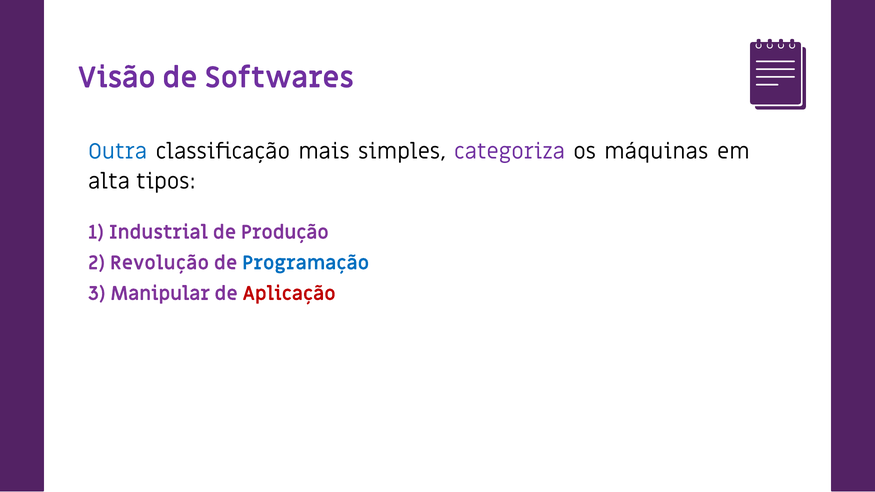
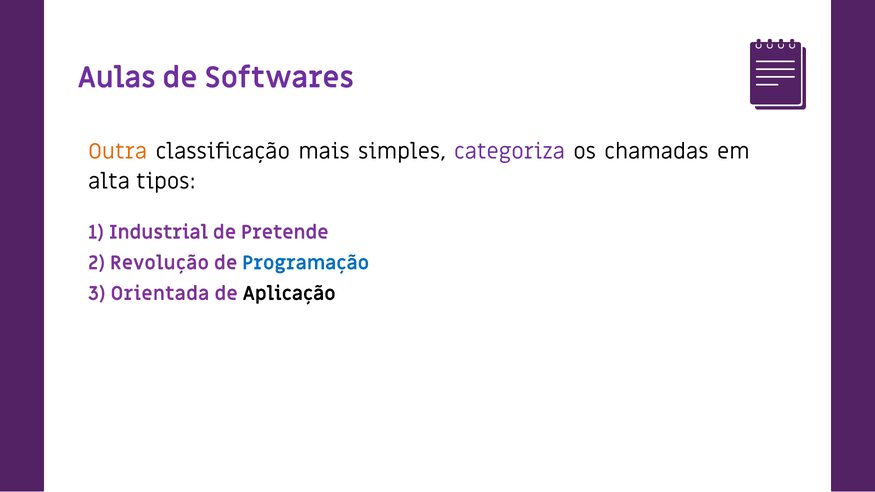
Visão: Visão -> Aulas
Outra colour: blue -> orange
máquinas: máquinas -> chamadas
Produção: Produção -> Pretende
Manipular: Manipular -> Orientada
Aplicação colour: red -> black
